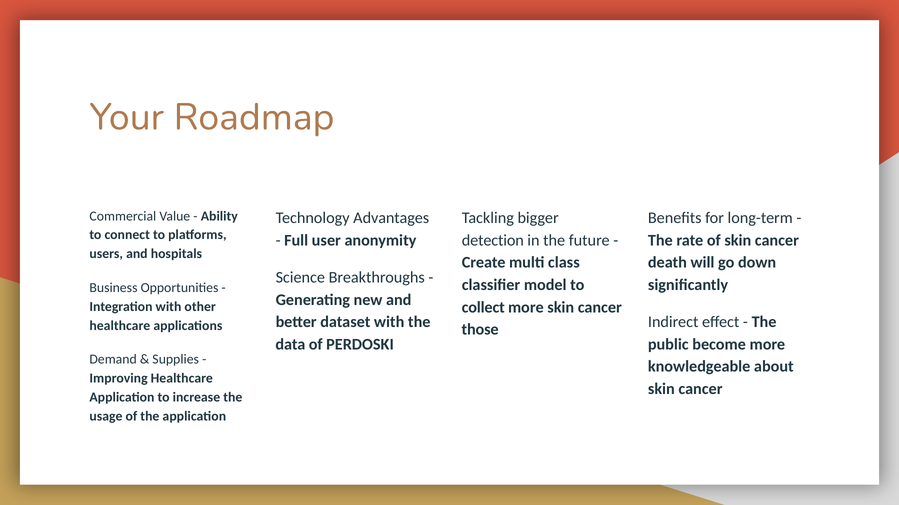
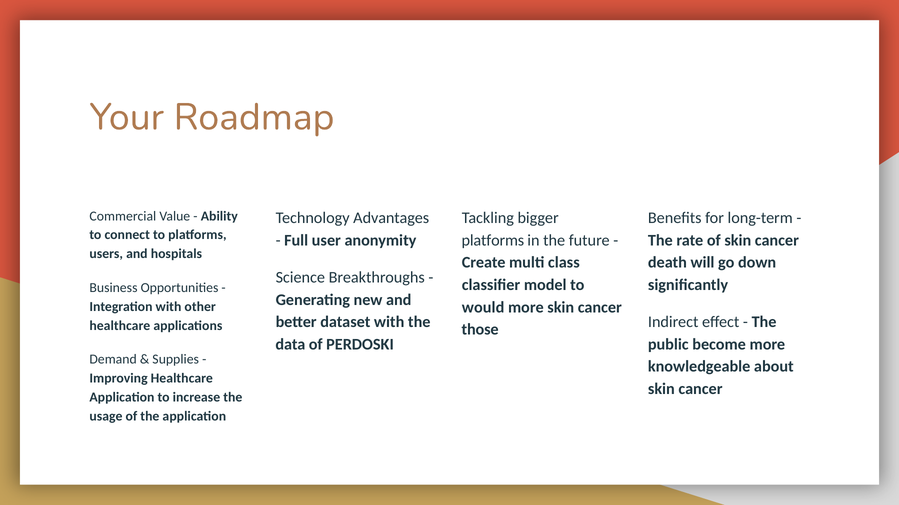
detection at (493, 241): detection -> platforms
collect: collect -> would
